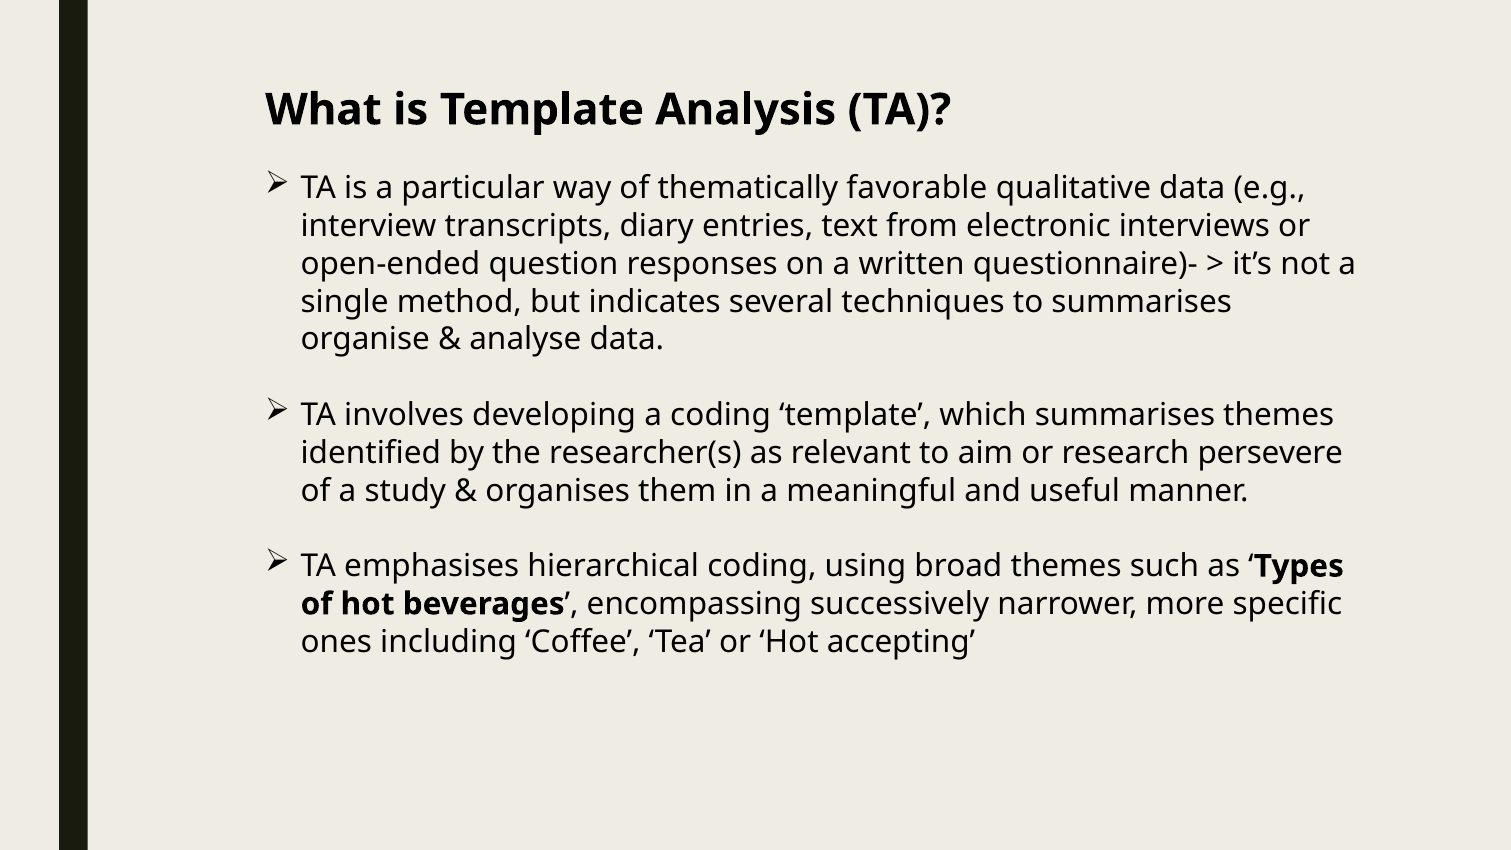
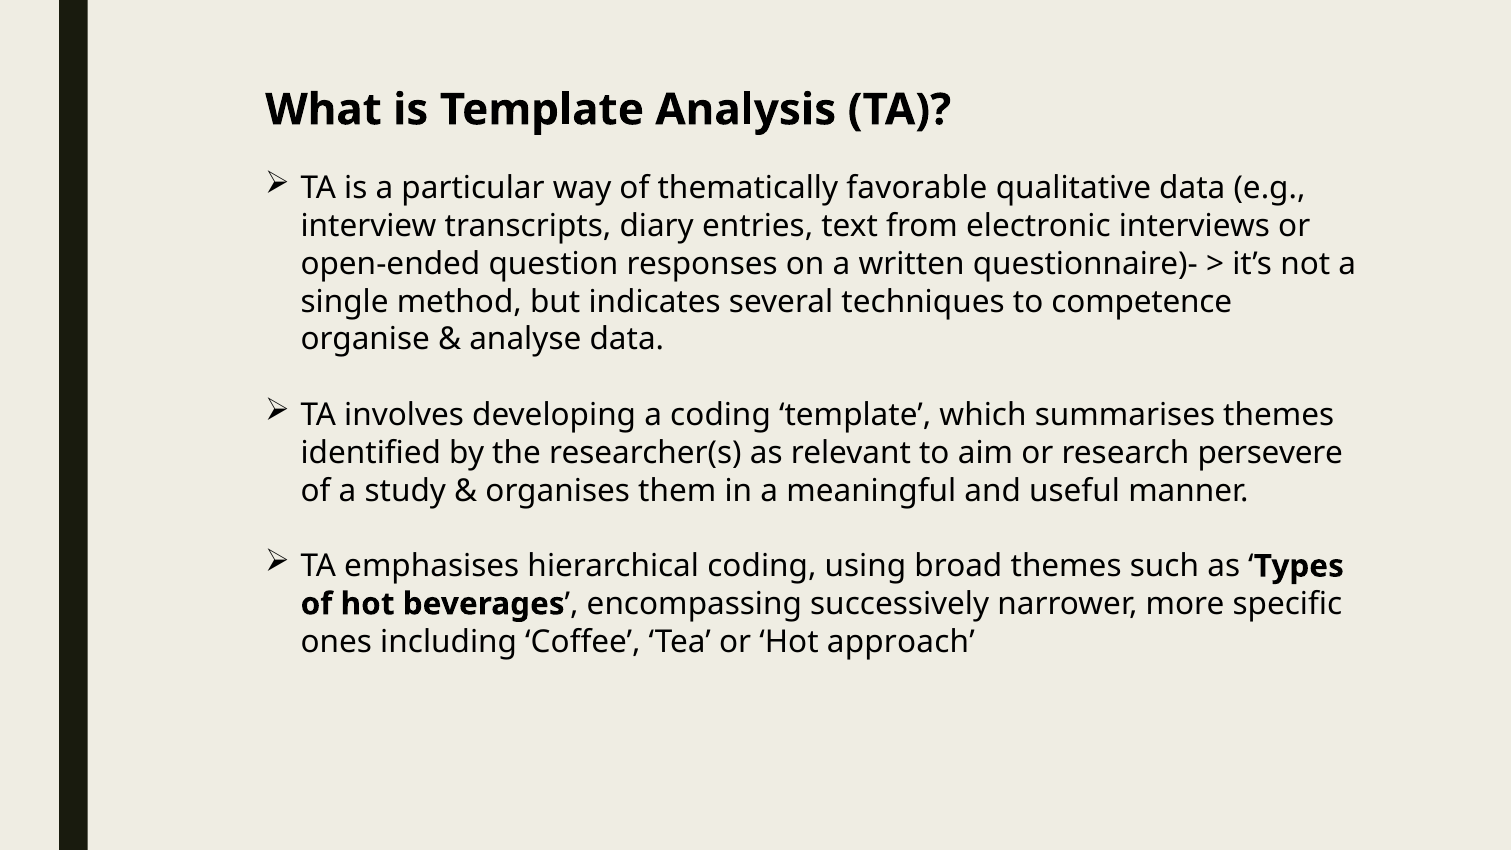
to summarises: summarises -> competence
accepting: accepting -> approach
